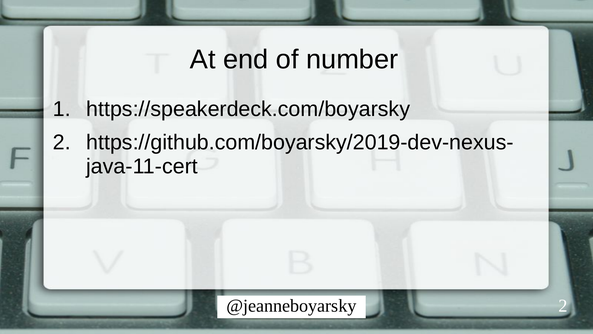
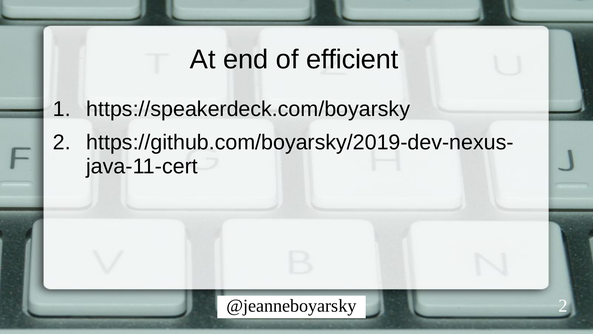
number: number -> efficient
